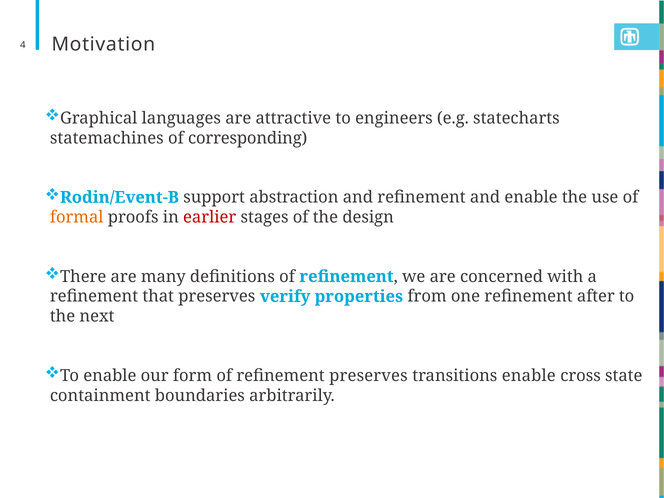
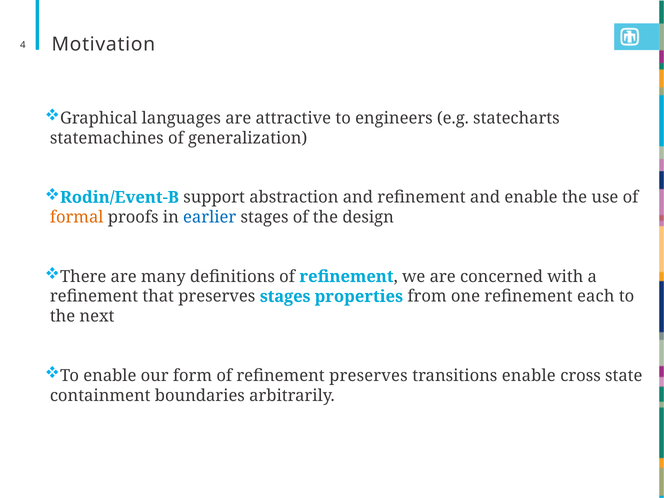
corresponding: corresponding -> generalization
earlier colour: red -> blue
preserves verify: verify -> stages
after: after -> each
